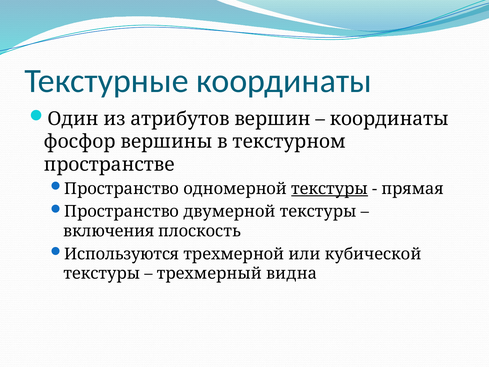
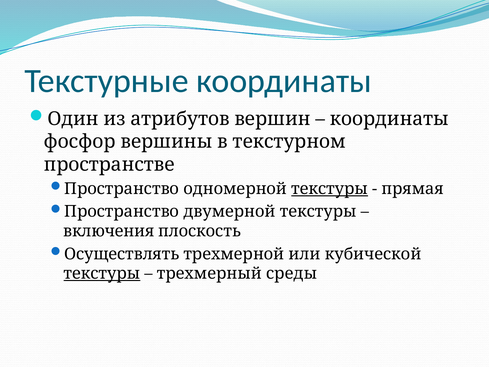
Используются: Используются -> Осуществлять
текстуры at (102, 273) underline: none -> present
видна: видна -> среды
